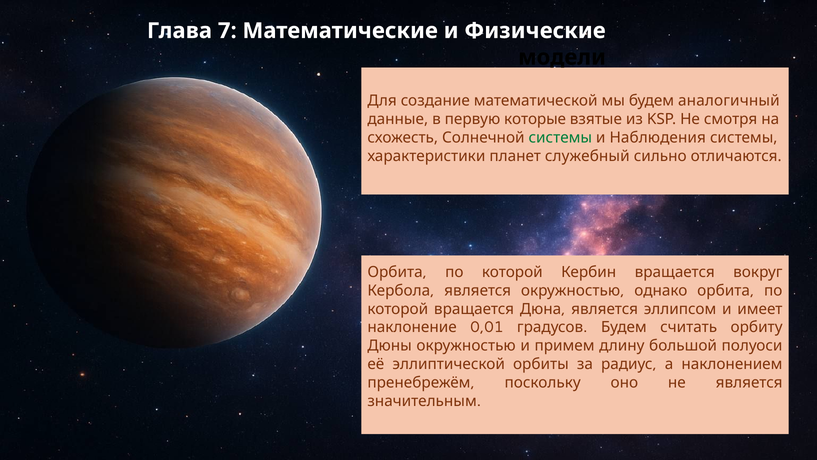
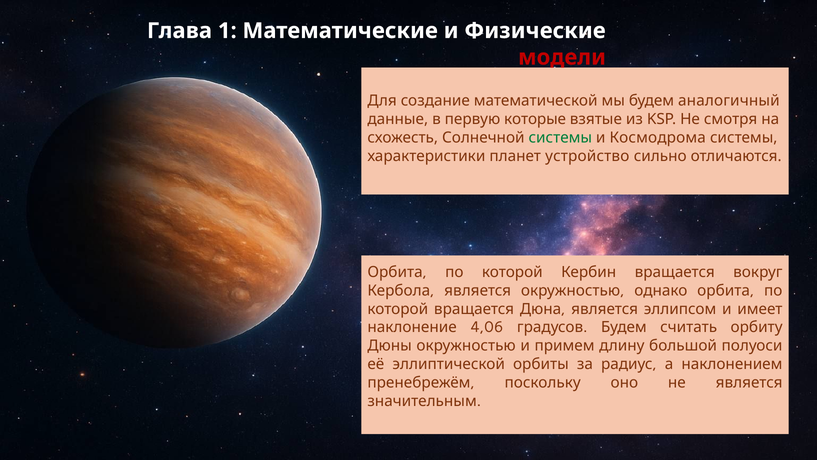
7: 7 -> 1
модели colour: black -> red
Наблюдения: Наблюдения -> Космодрома
служебный: служебный -> устройство
0,01: 0,01 -> 4,06
